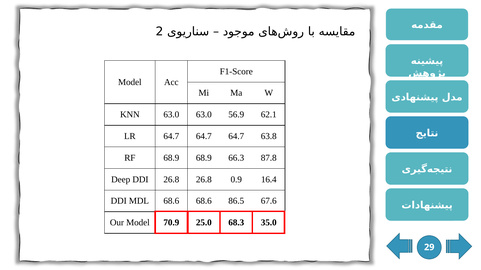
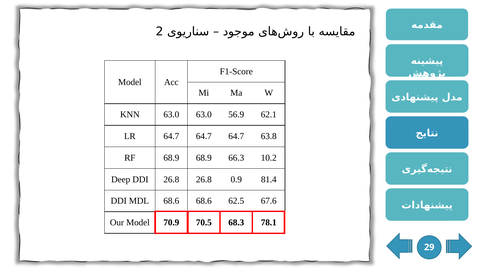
87.8: 87.8 -> 10.2
16.4: 16.4 -> 81.4
86.5: 86.5 -> 62.5
25.0: 25.0 -> 70.5
35.0: 35.0 -> 78.1
